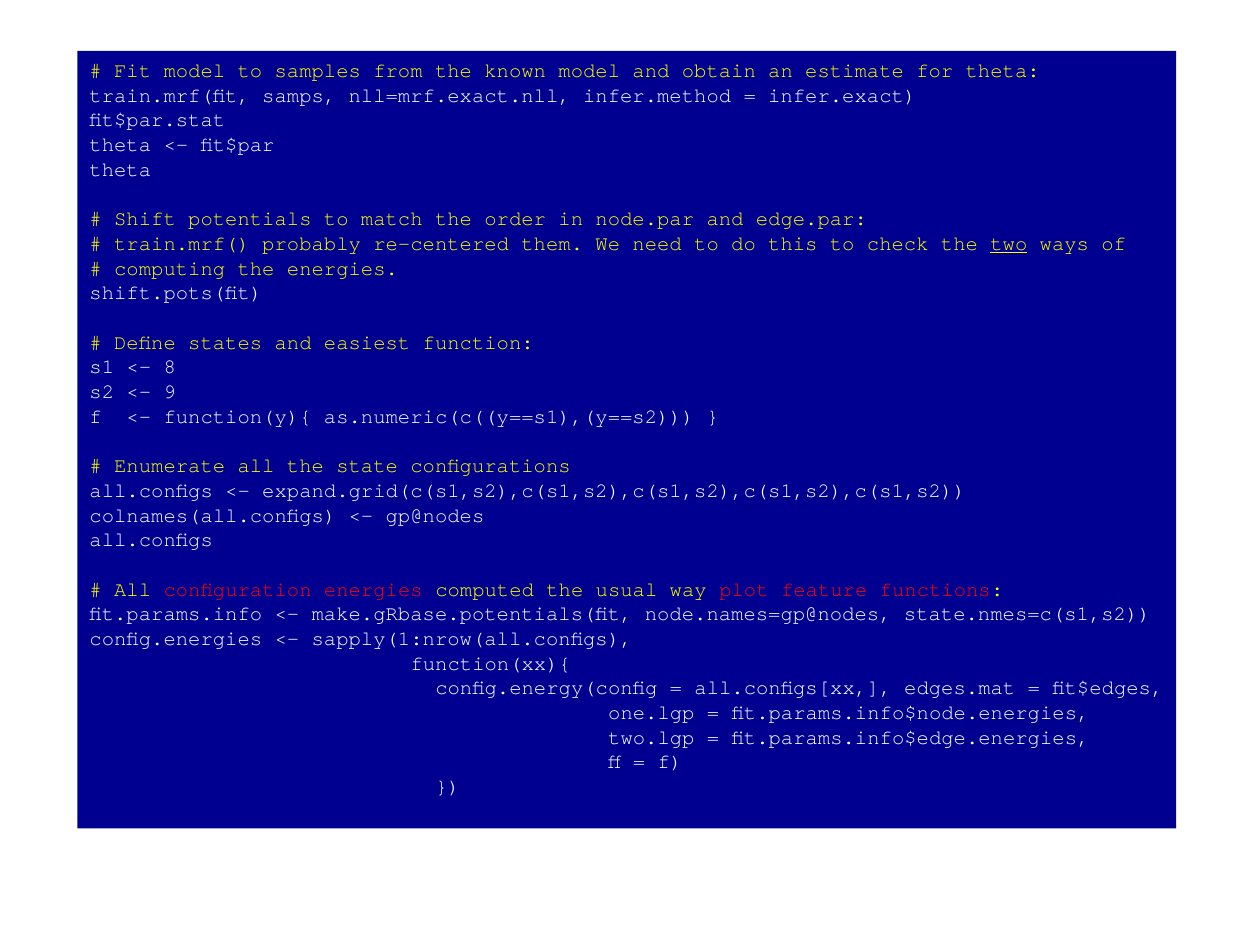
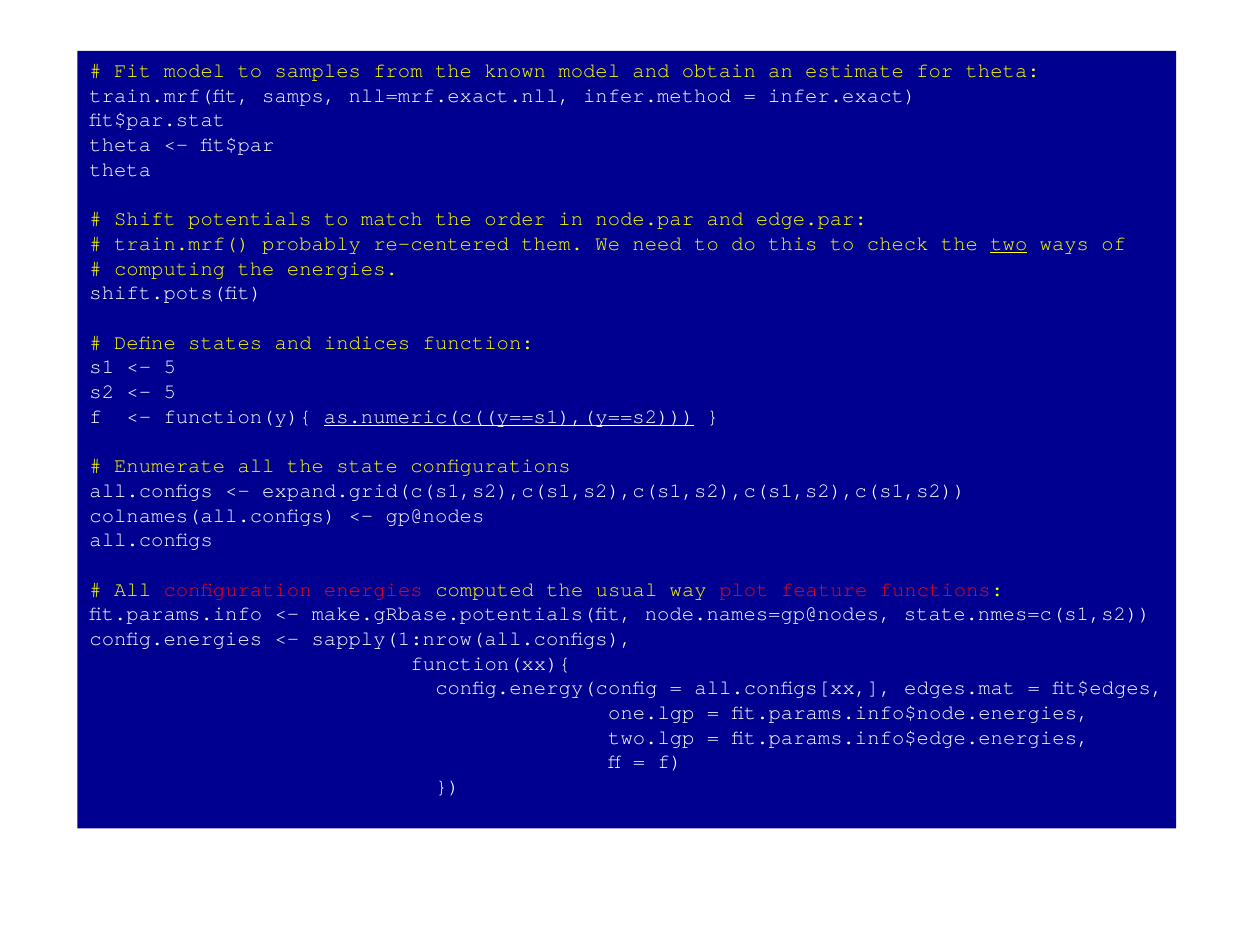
easiest: easiest -> indices
8 at (170, 367): 8 -> 5
9 at (170, 392): 9 -> 5
as.numeric(c((y==s1),(y==s2 underline: none -> present
